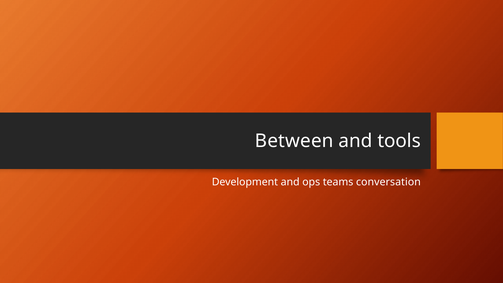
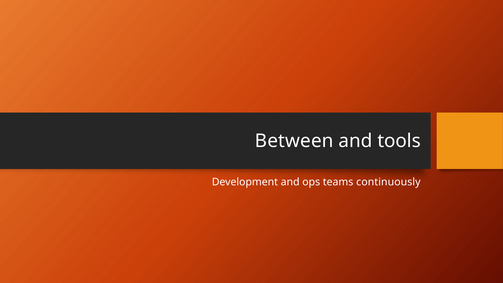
conversation: conversation -> continuously
